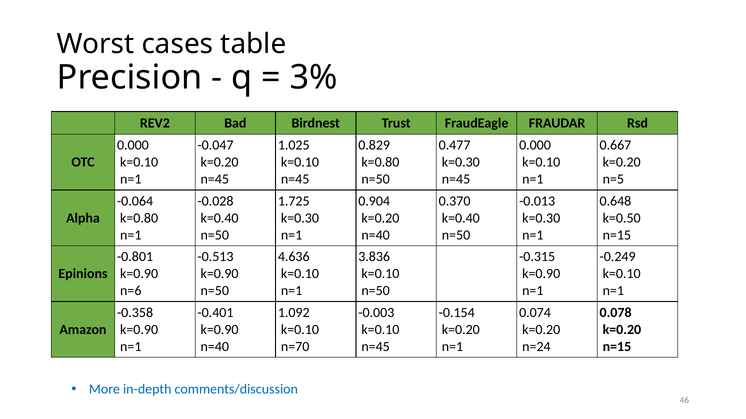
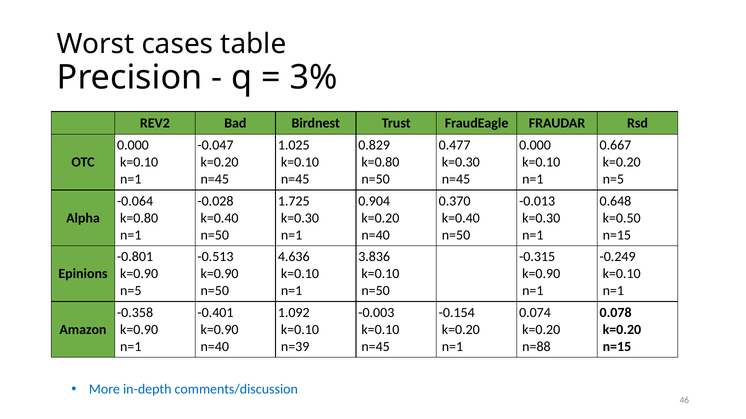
n=6 at (131, 291): n=6 -> n=5
n=70: n=70 -> n=39
n=24: n=24 -> n=88
